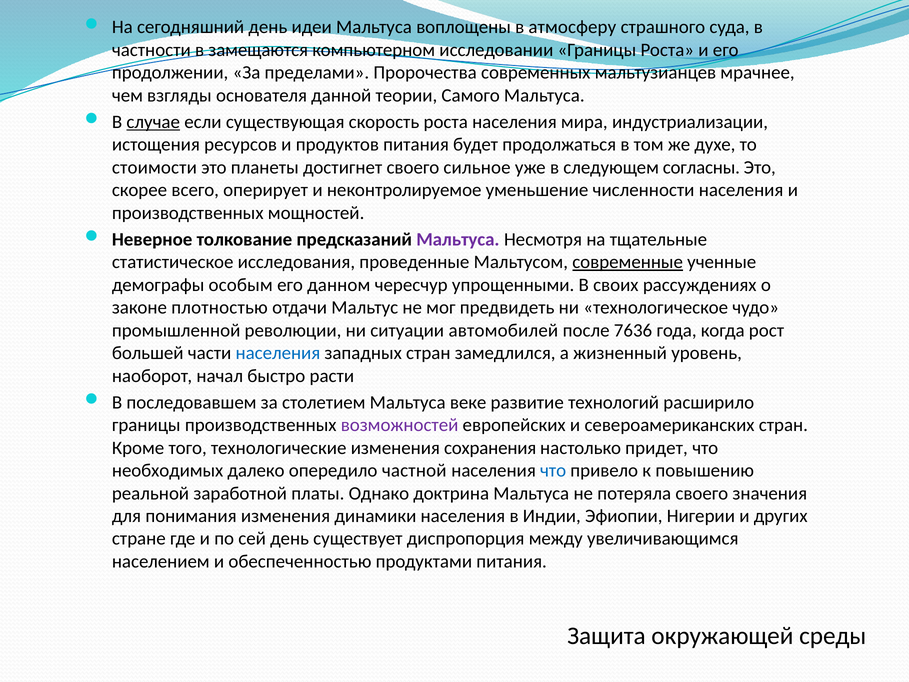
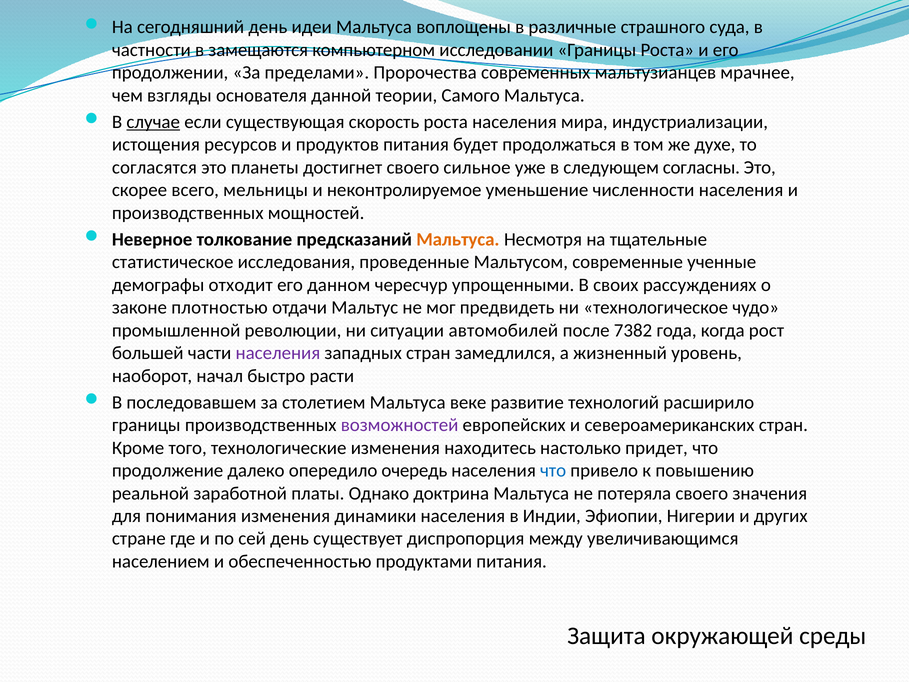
атмосферу: атмосферу -> различные
стоимости: стоимости -> согласятся
оперирует: оперирует -> мельницы
Мальтуса at (458, 239) colour: purple -> orange
современные underline: present -> none
особым: особым -> отходит
7636: 7636 -> 7382
населения at (278, 353) colour: blue -> purple
сохранения: сохранения -> находитесь
необходимых: необходимых -> продолжение
частной: частной -> очередь
